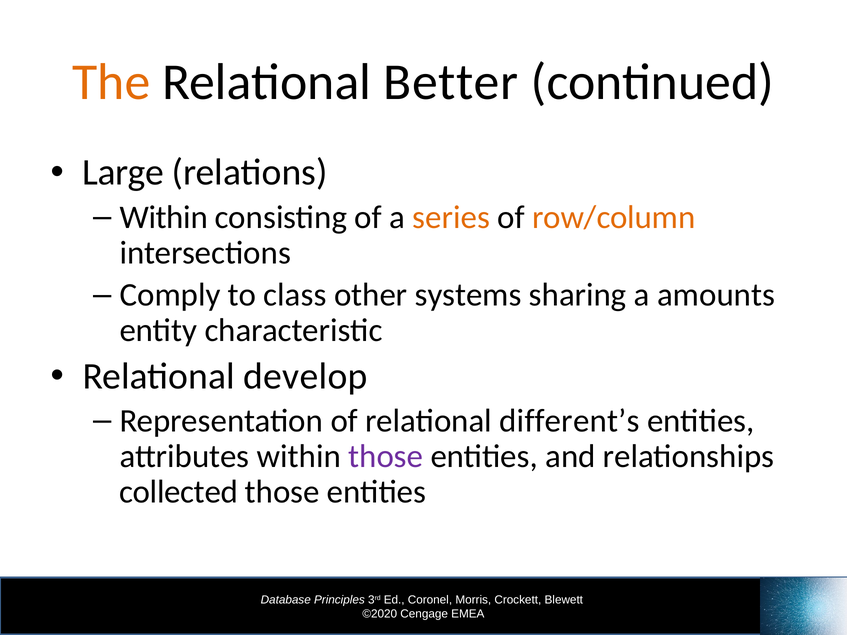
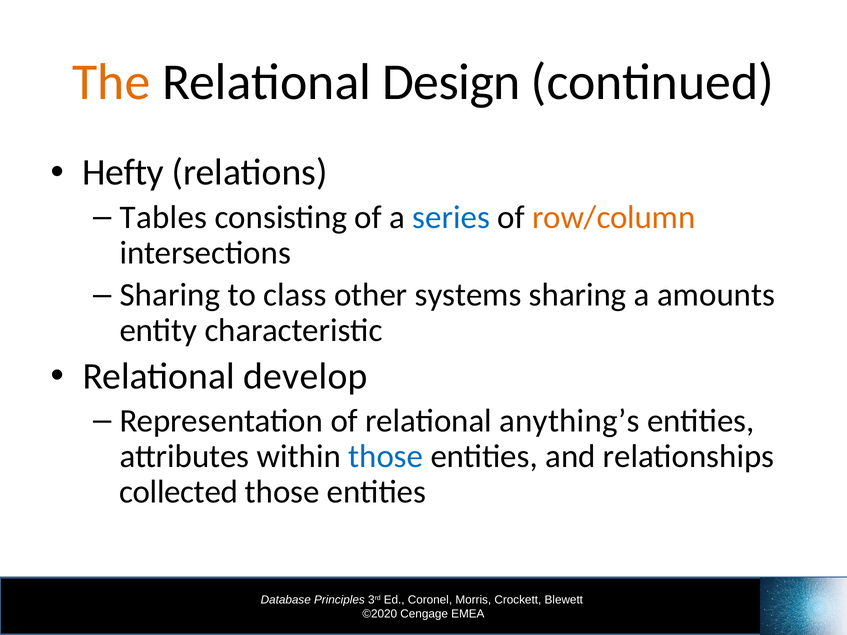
Better: Better -> Design
Large: Large -> Hefty
Within at (164, 217): Within -> Tables
series colour: orange -> blue
Comply at (170, 295): Comply -> Sharing
different’s: different’s -> anything’s
those at (386, 457) colour: purple -> blue
